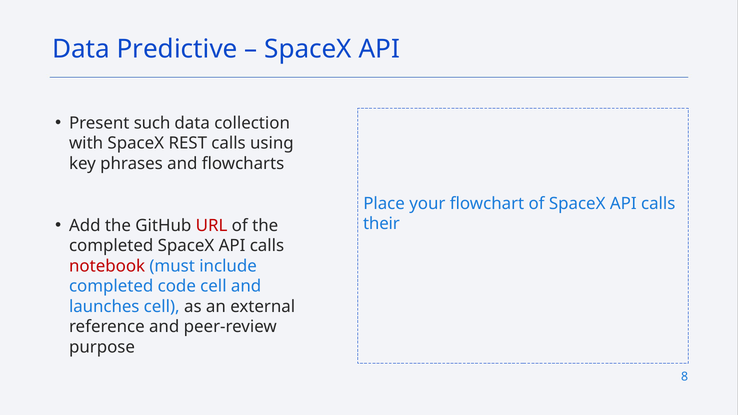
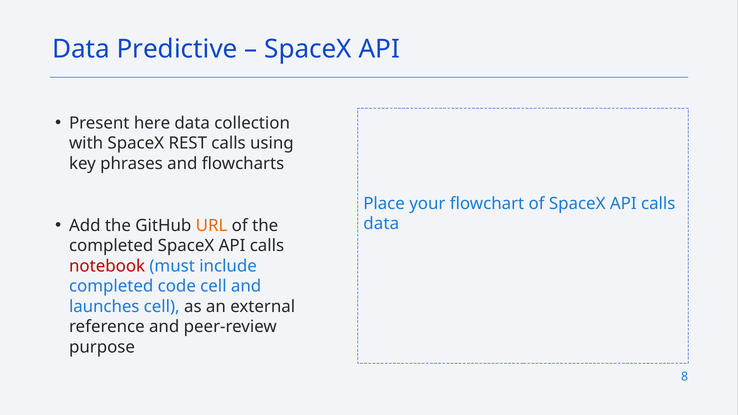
such: such -> here
URL colour: red -> orange
their at (381, 224): their -> data
